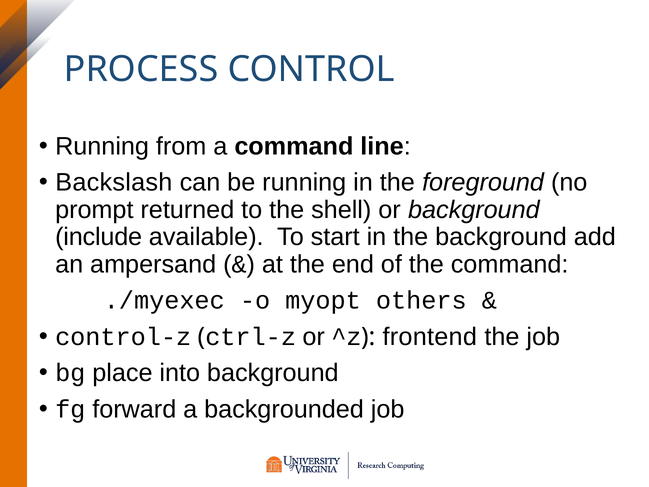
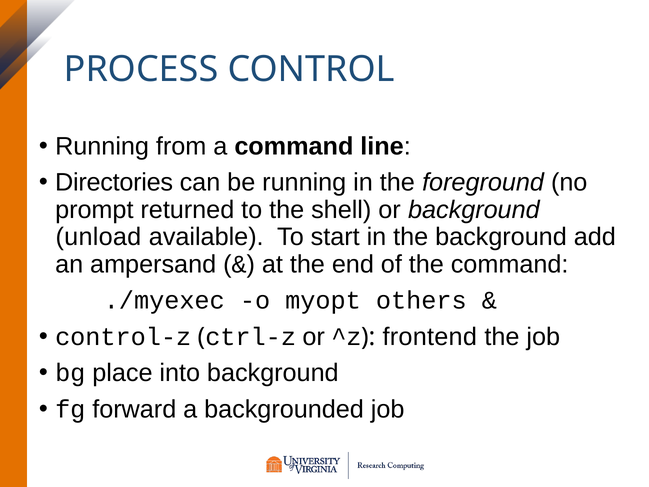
Backslash: Backslash -> Directories
include: include -> unload
